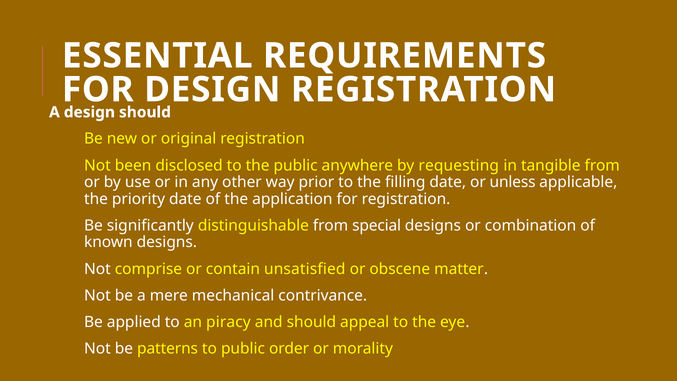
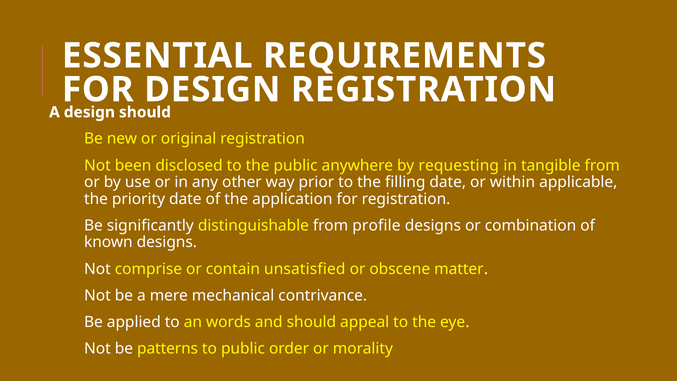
unless: unless -> within
special: special -> profile
piracy: piracy -> words
